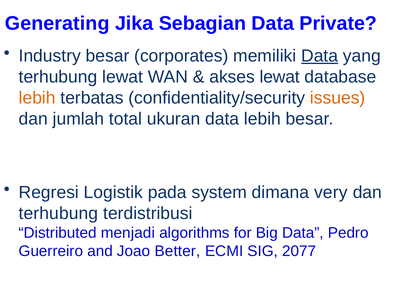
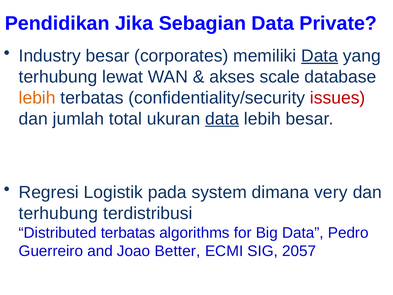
Generating: Generating -> Pendidikan
akses lewat: lewat -> scale
issues colour: orange -> red
data at (222, 119) underline: none -> present
Distributed menjadi: menjadi -> terbatas
2077: 2077 -> 2057
